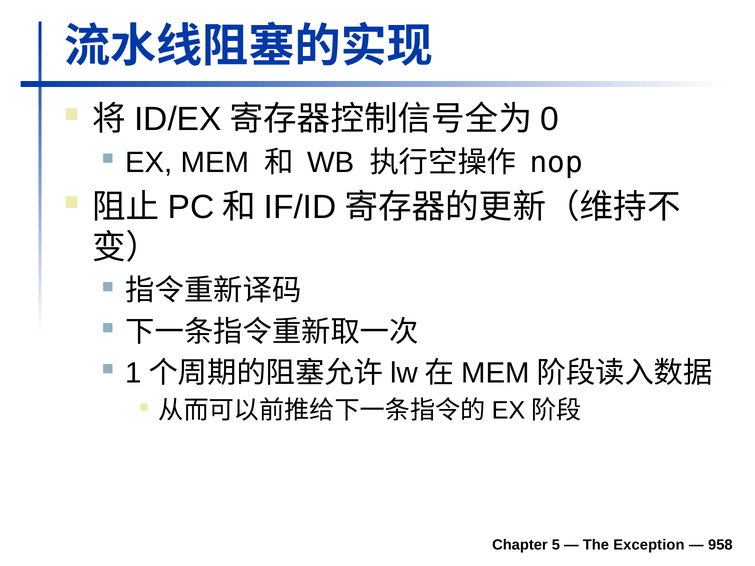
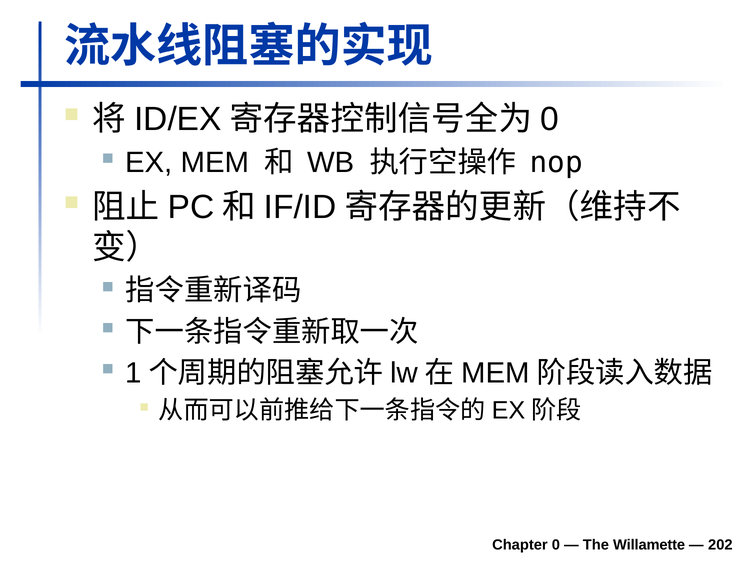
Chapter 5: 5 -> 0
Exception: Exception -> Willamette
958: 958 -> 202
